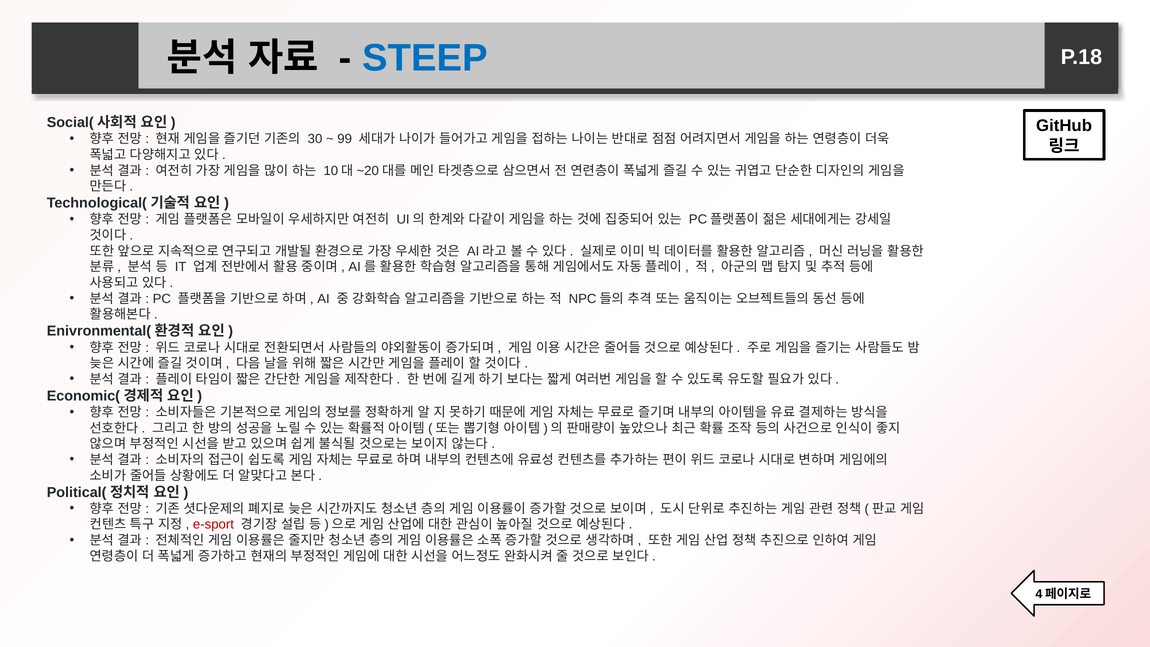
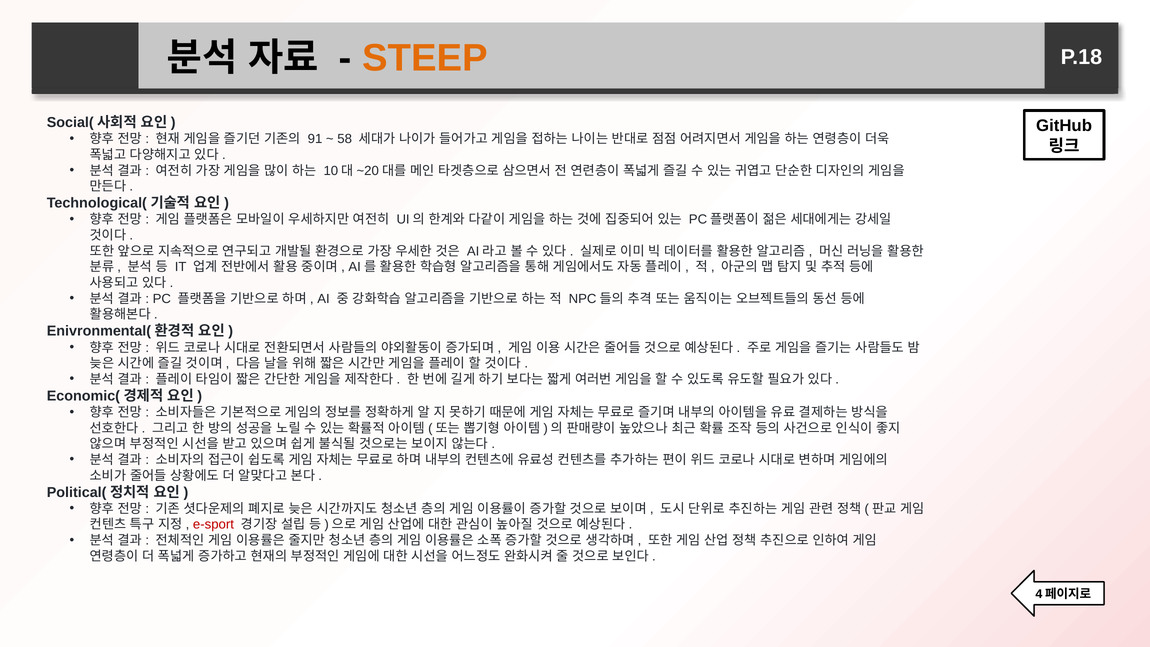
STEEP colour: blue -> orange
30: 30 -> 91
99: 99 -> 58
